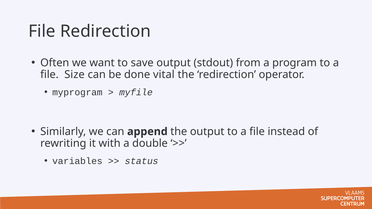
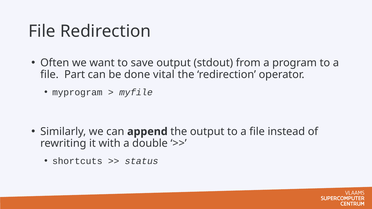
Size: Size -> Part
variables: variables -> shortcuts
